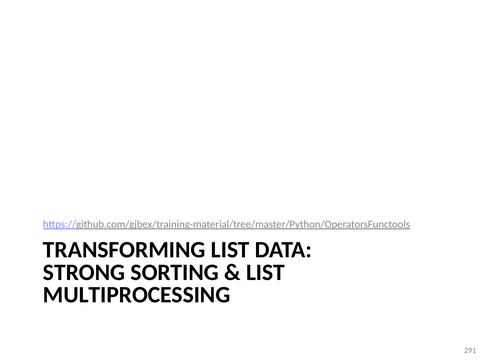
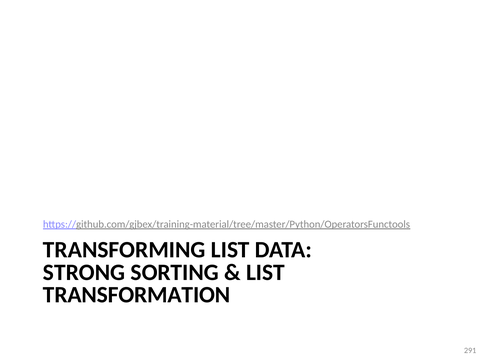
MULTIPROCESSING: MULTIPROCESSING -> TRANSFORMATION
